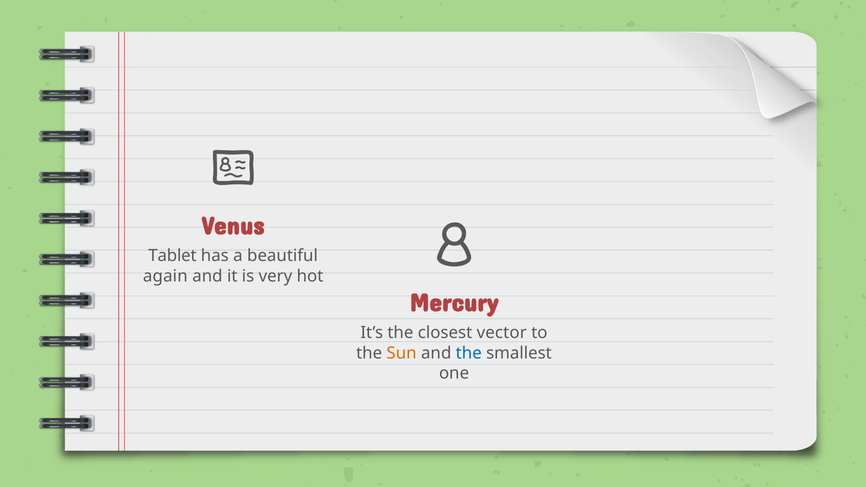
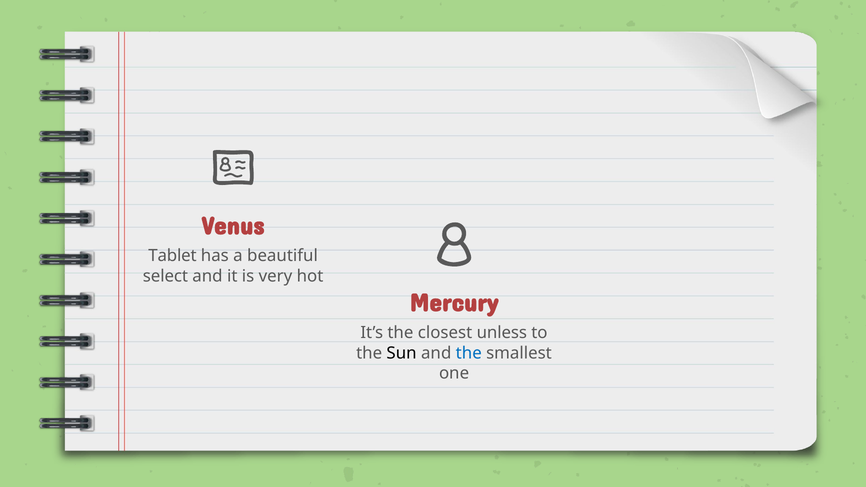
again: again -> select
vector: vector -> unless
Sun colour: orange -> black
